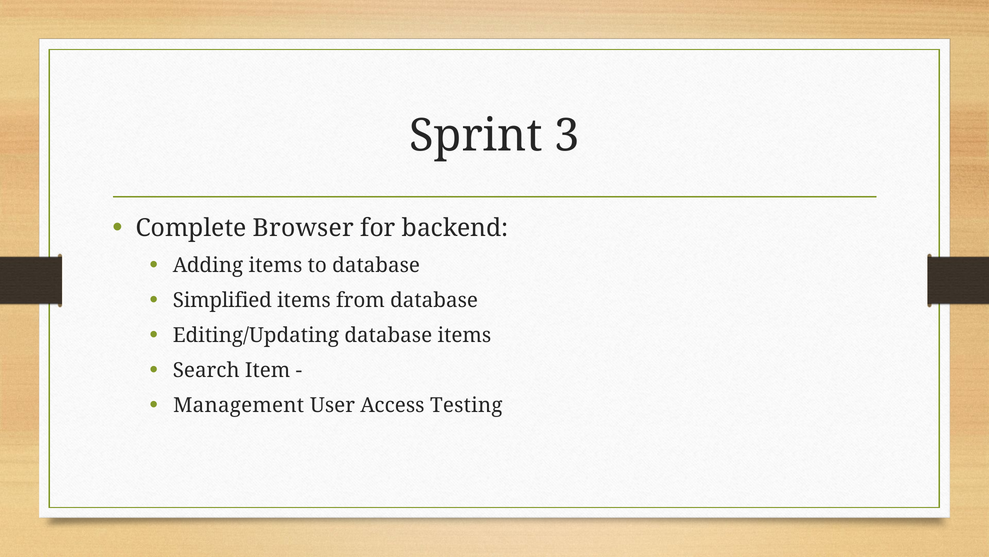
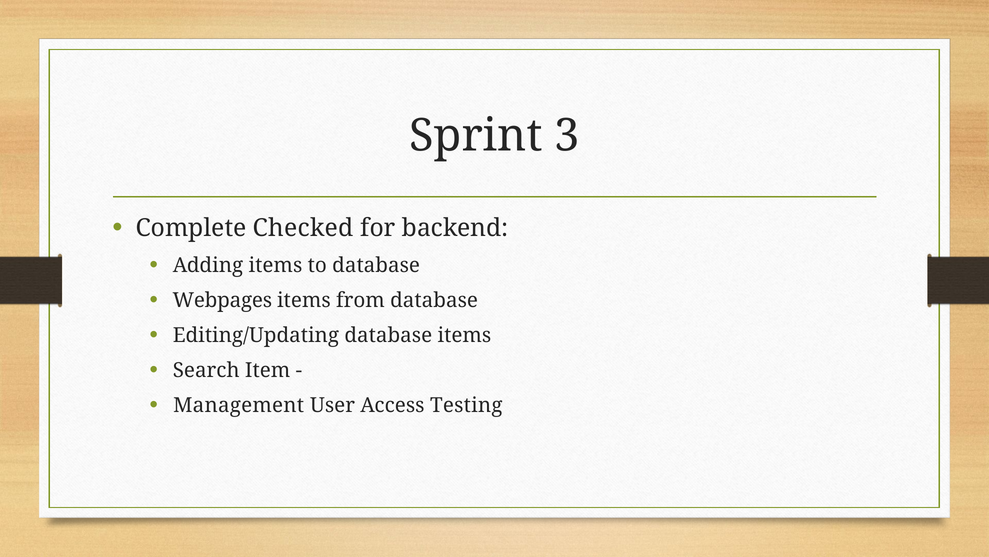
Browser: Browser -> Checked
Simplified: Simplified -> Webpages
